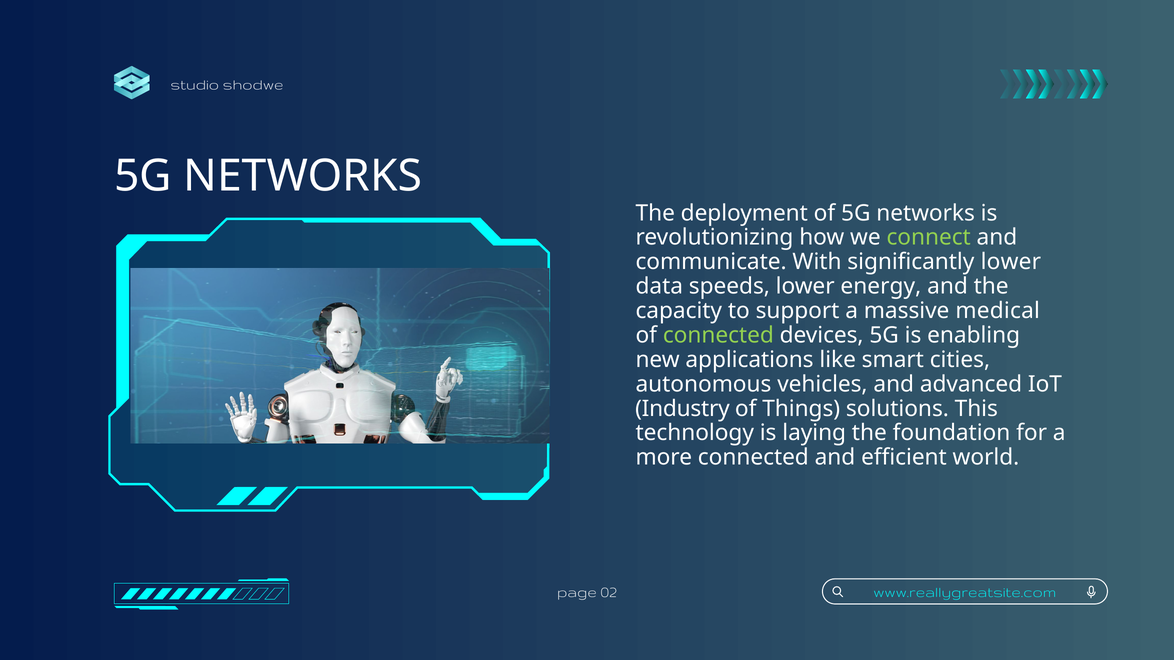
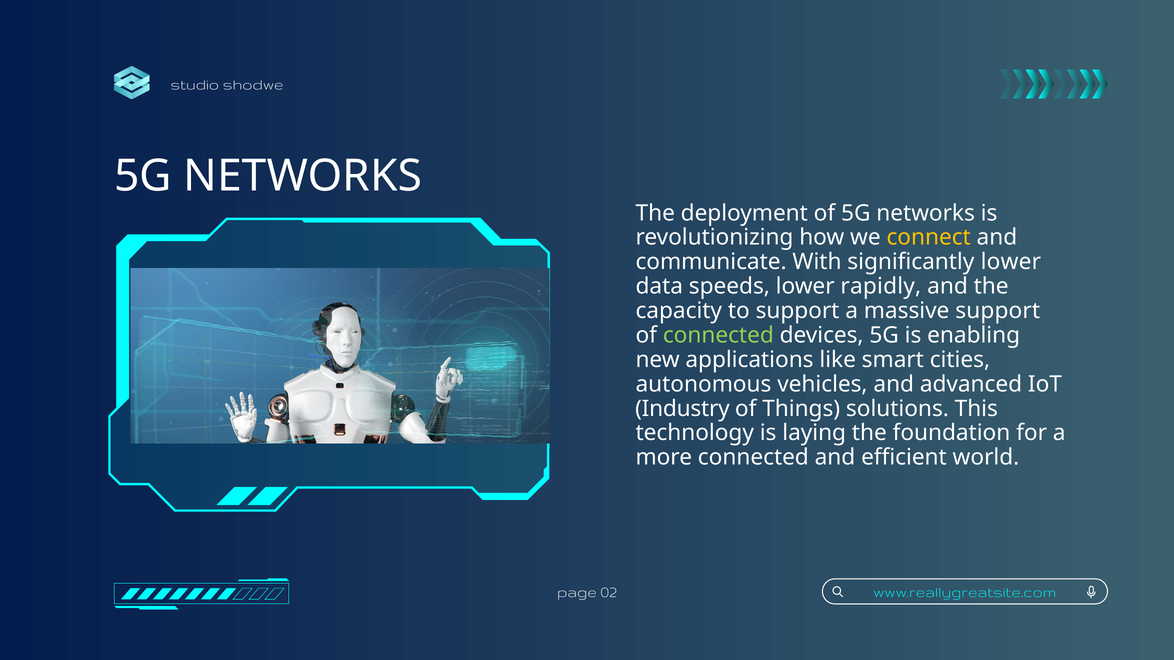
connect colour: light green -> yellow
energy: energy -> rapidly
massive medical: medical -> support
